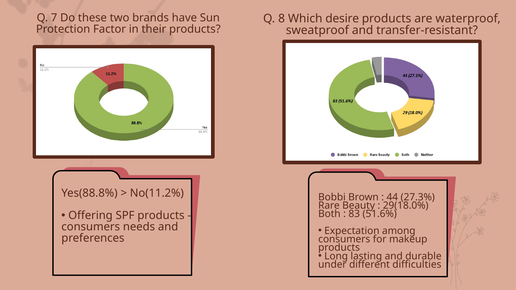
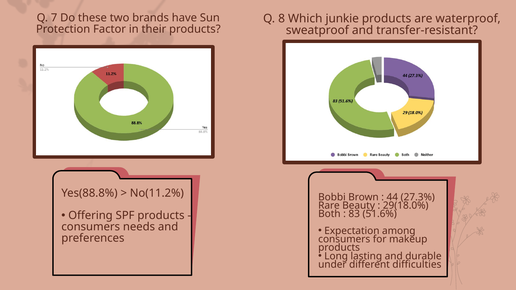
desire: desire -> junkie
